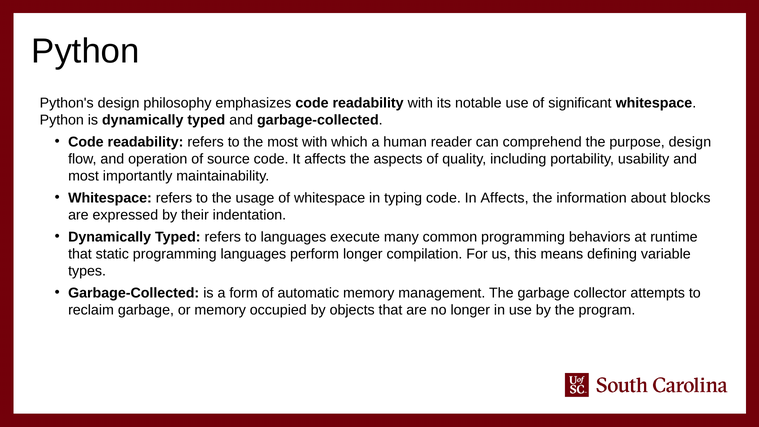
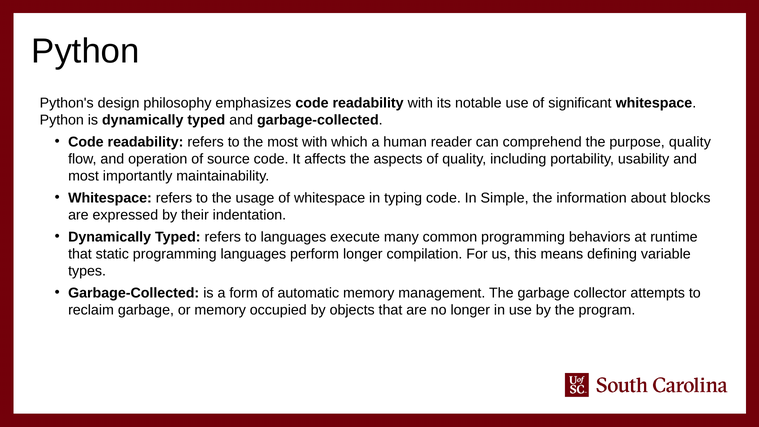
purpose design: design -> quality
In Affects: Affects -> Simple
